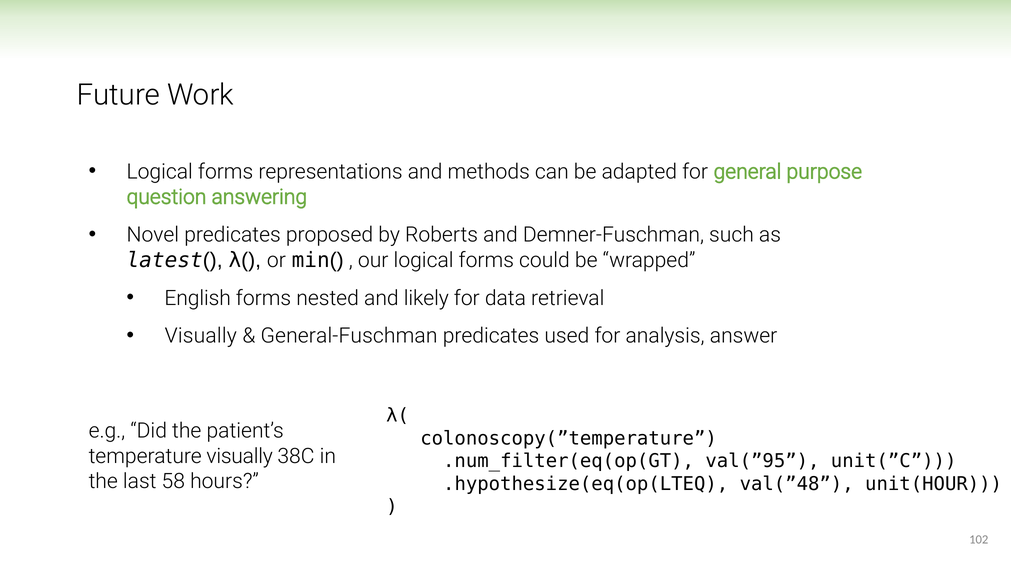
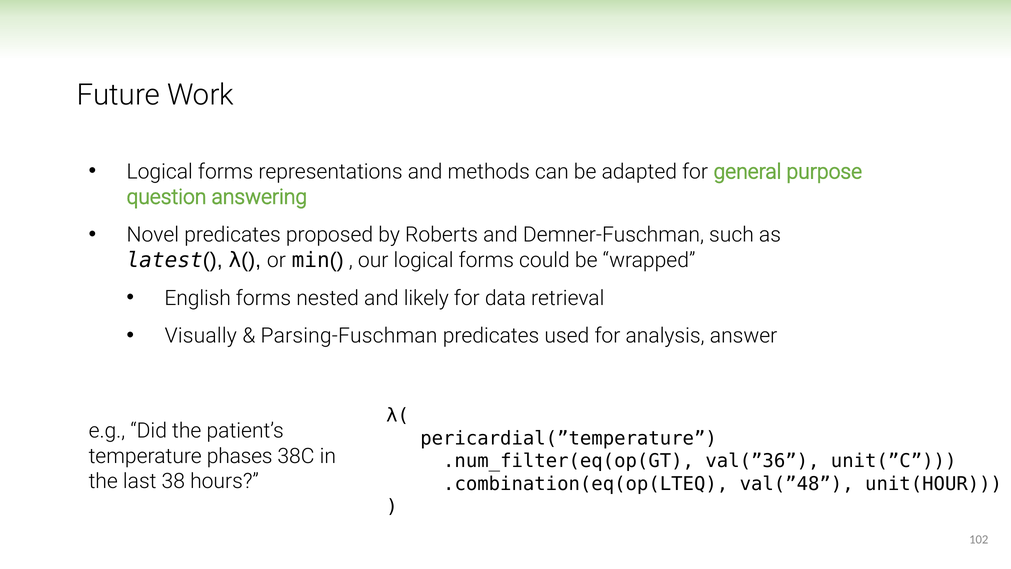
General-Fuschman: General-Fuschman -> Parsing-Fuschman
colonoscopy(”temperature: colonoscopy(”temperature -> pericardial(”temperature
temperature visually: visually -> phases
val(”95: val(”95 -> val(”36
58: 58 -> 38
.hypothesize(eq(op(LTEQ: .hypothesize(eq(op(LTEQ -> .combination(eq(op(LTEQ
